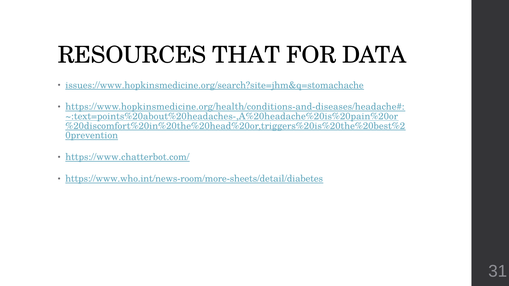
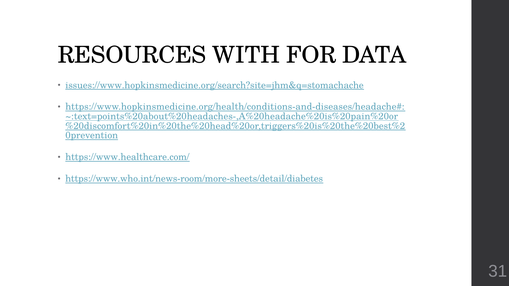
THAT: THAT -> WITH
https://www.chatterbot.com/: https://www.chatterbot.com/ -> https://www.healthcare.com/
